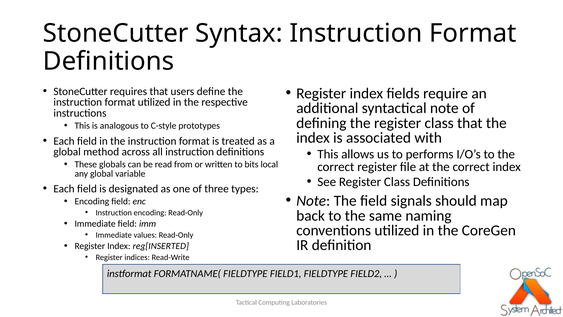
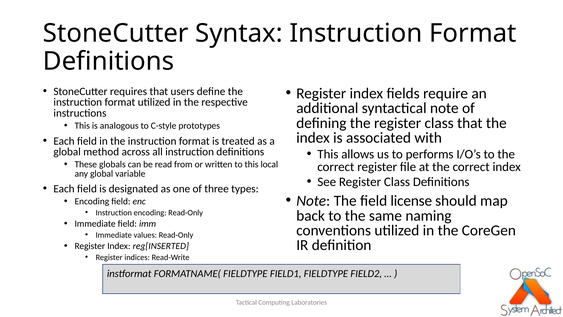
to bits: bits -> this
signals: signals -> license
